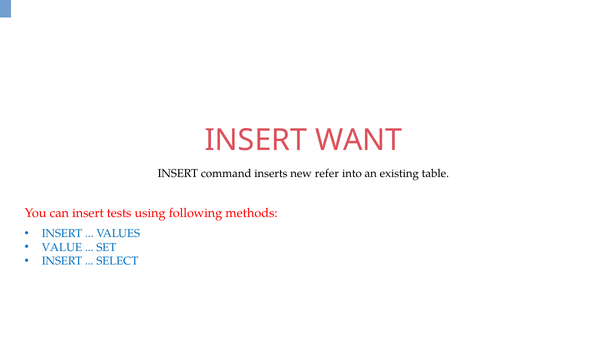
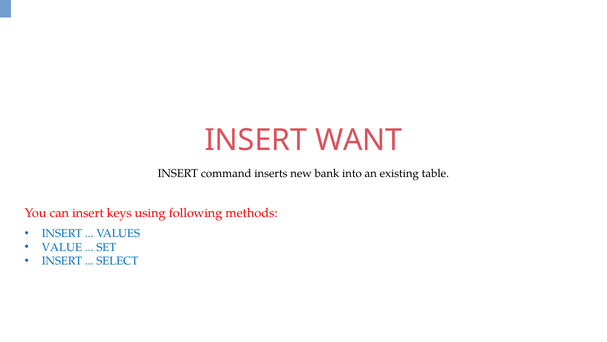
refer: refer -> bank
tests: tests -> keys
